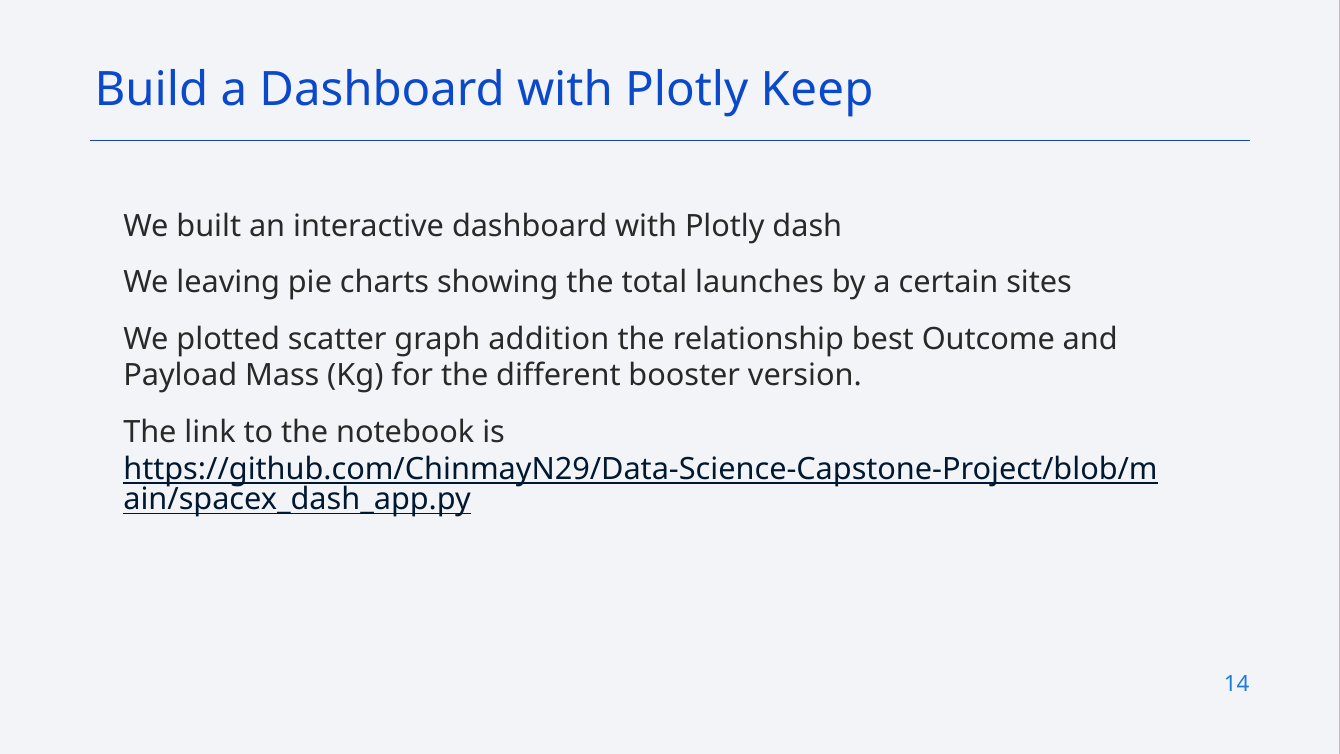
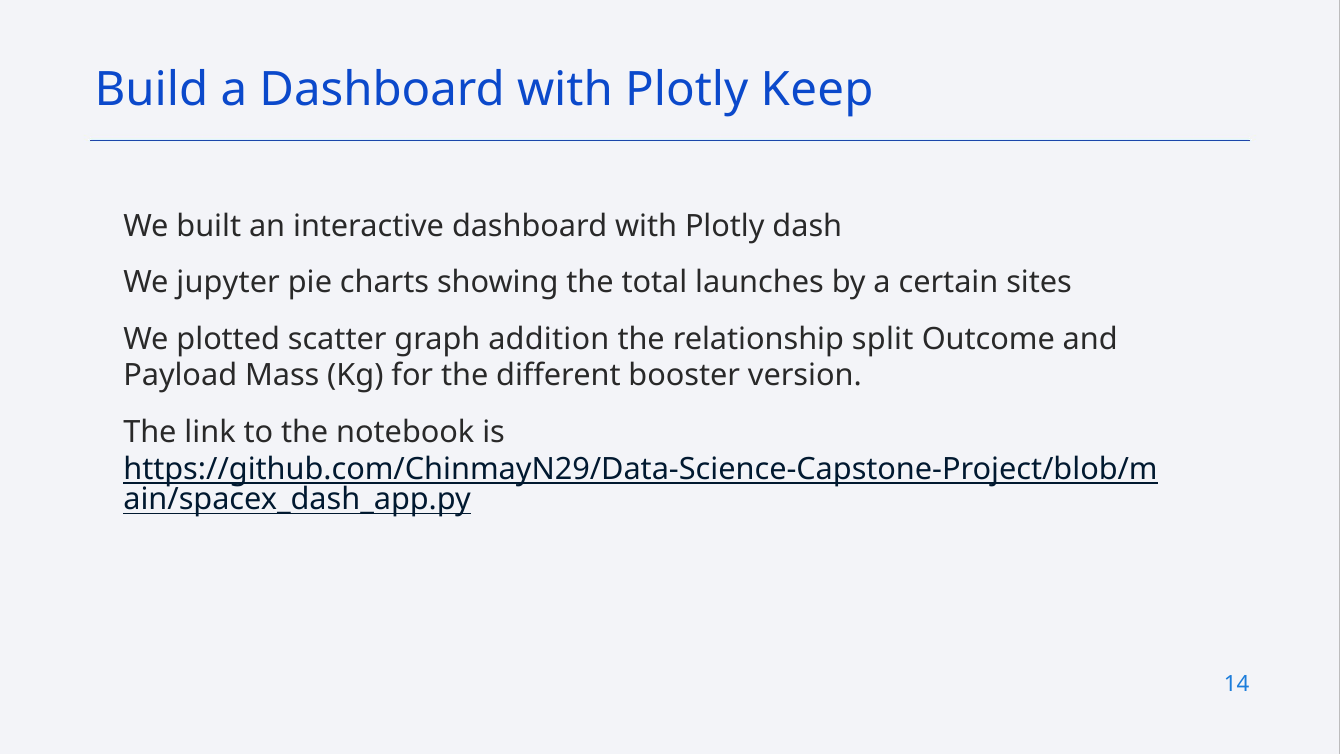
leaving: leaving -> jupyter
best: best -> split
